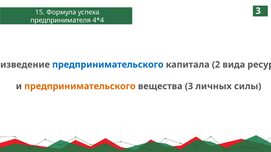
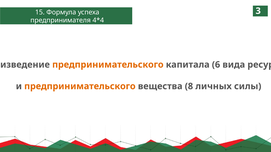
предпринимательского at (108, 65) colour: blue -> orange
2: 2 -> 6
вещества 3: 3 -> 8
